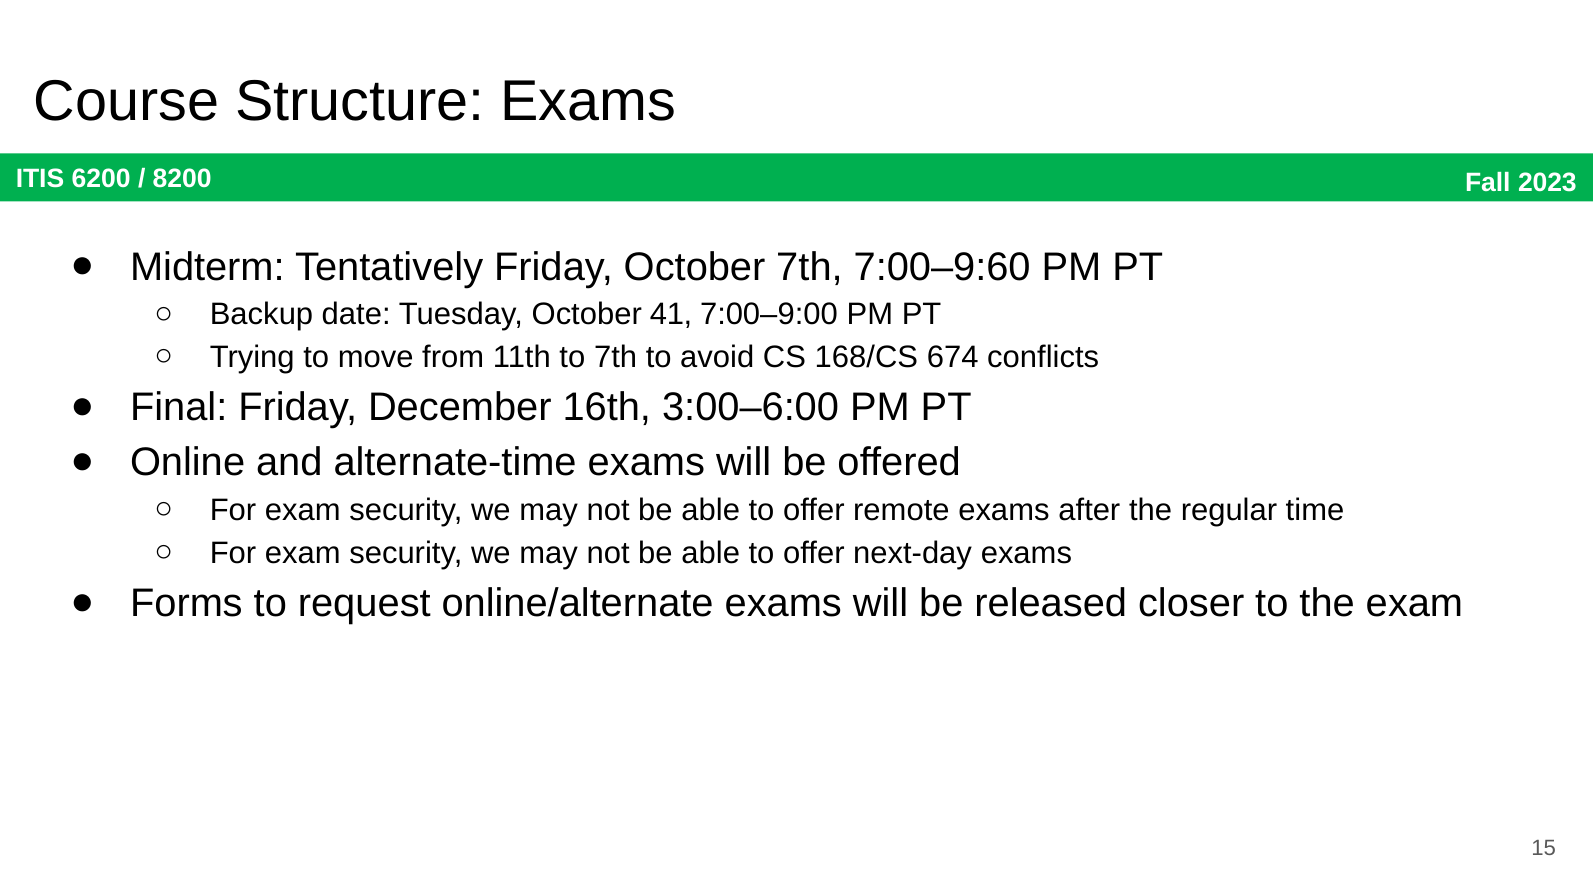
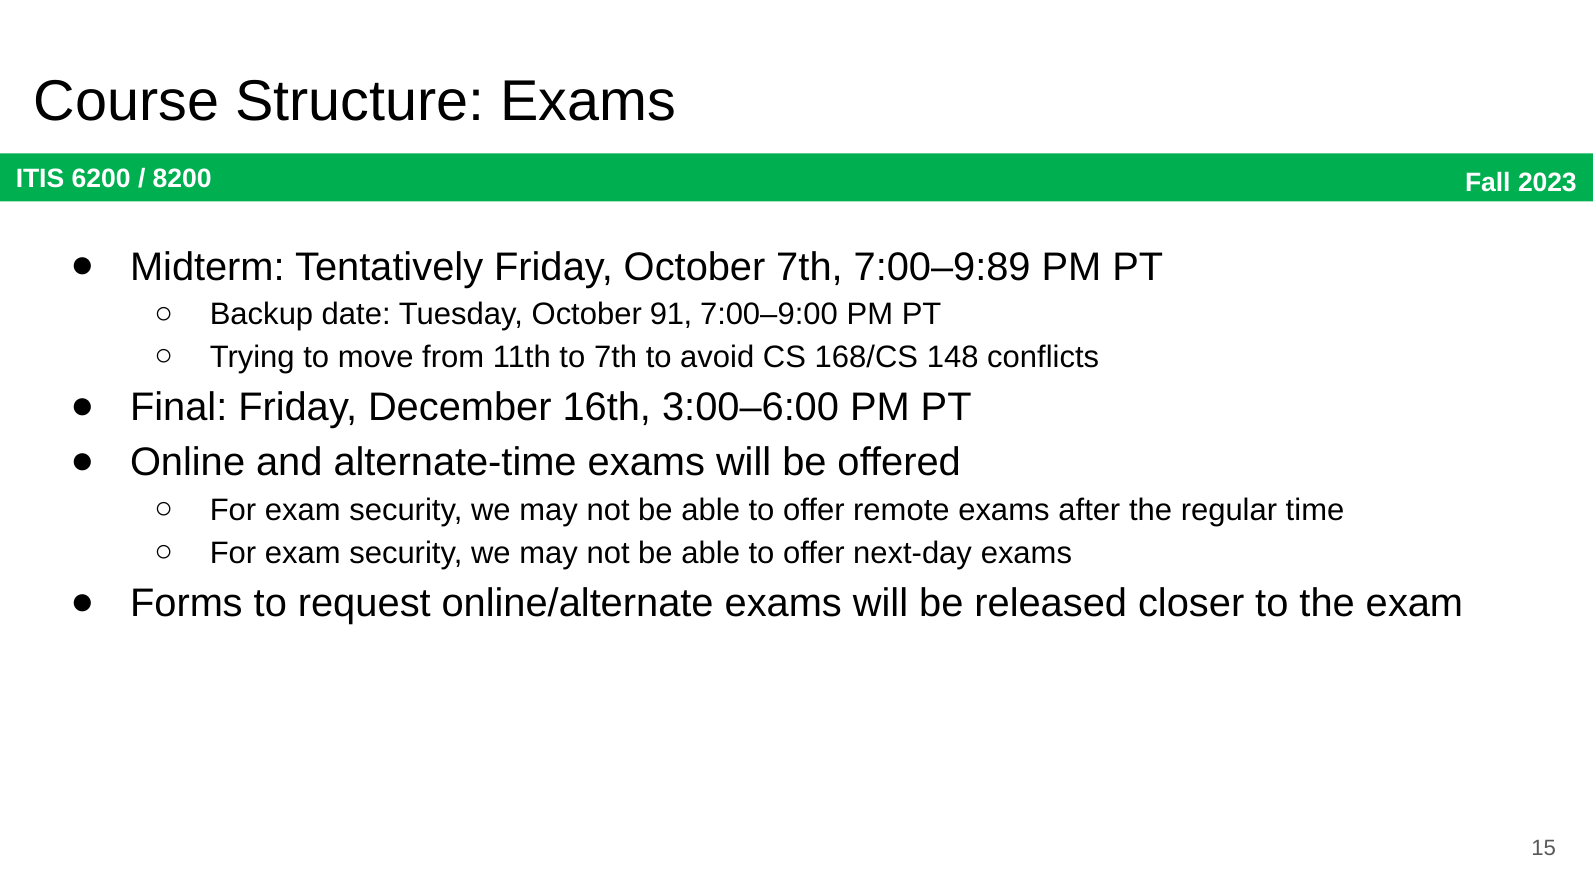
7:00–9:60: 7:00–9:60 -> 7:00–9:89
41: 41 -> 91
674: 674 -> 148
